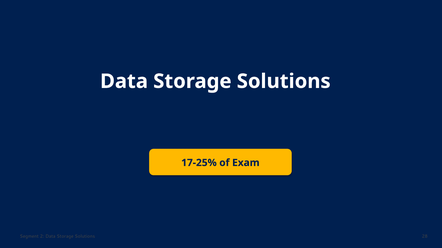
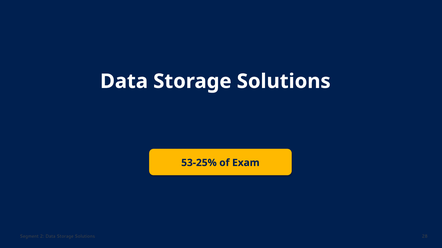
17-25%: 17-25% -> 53-25%
